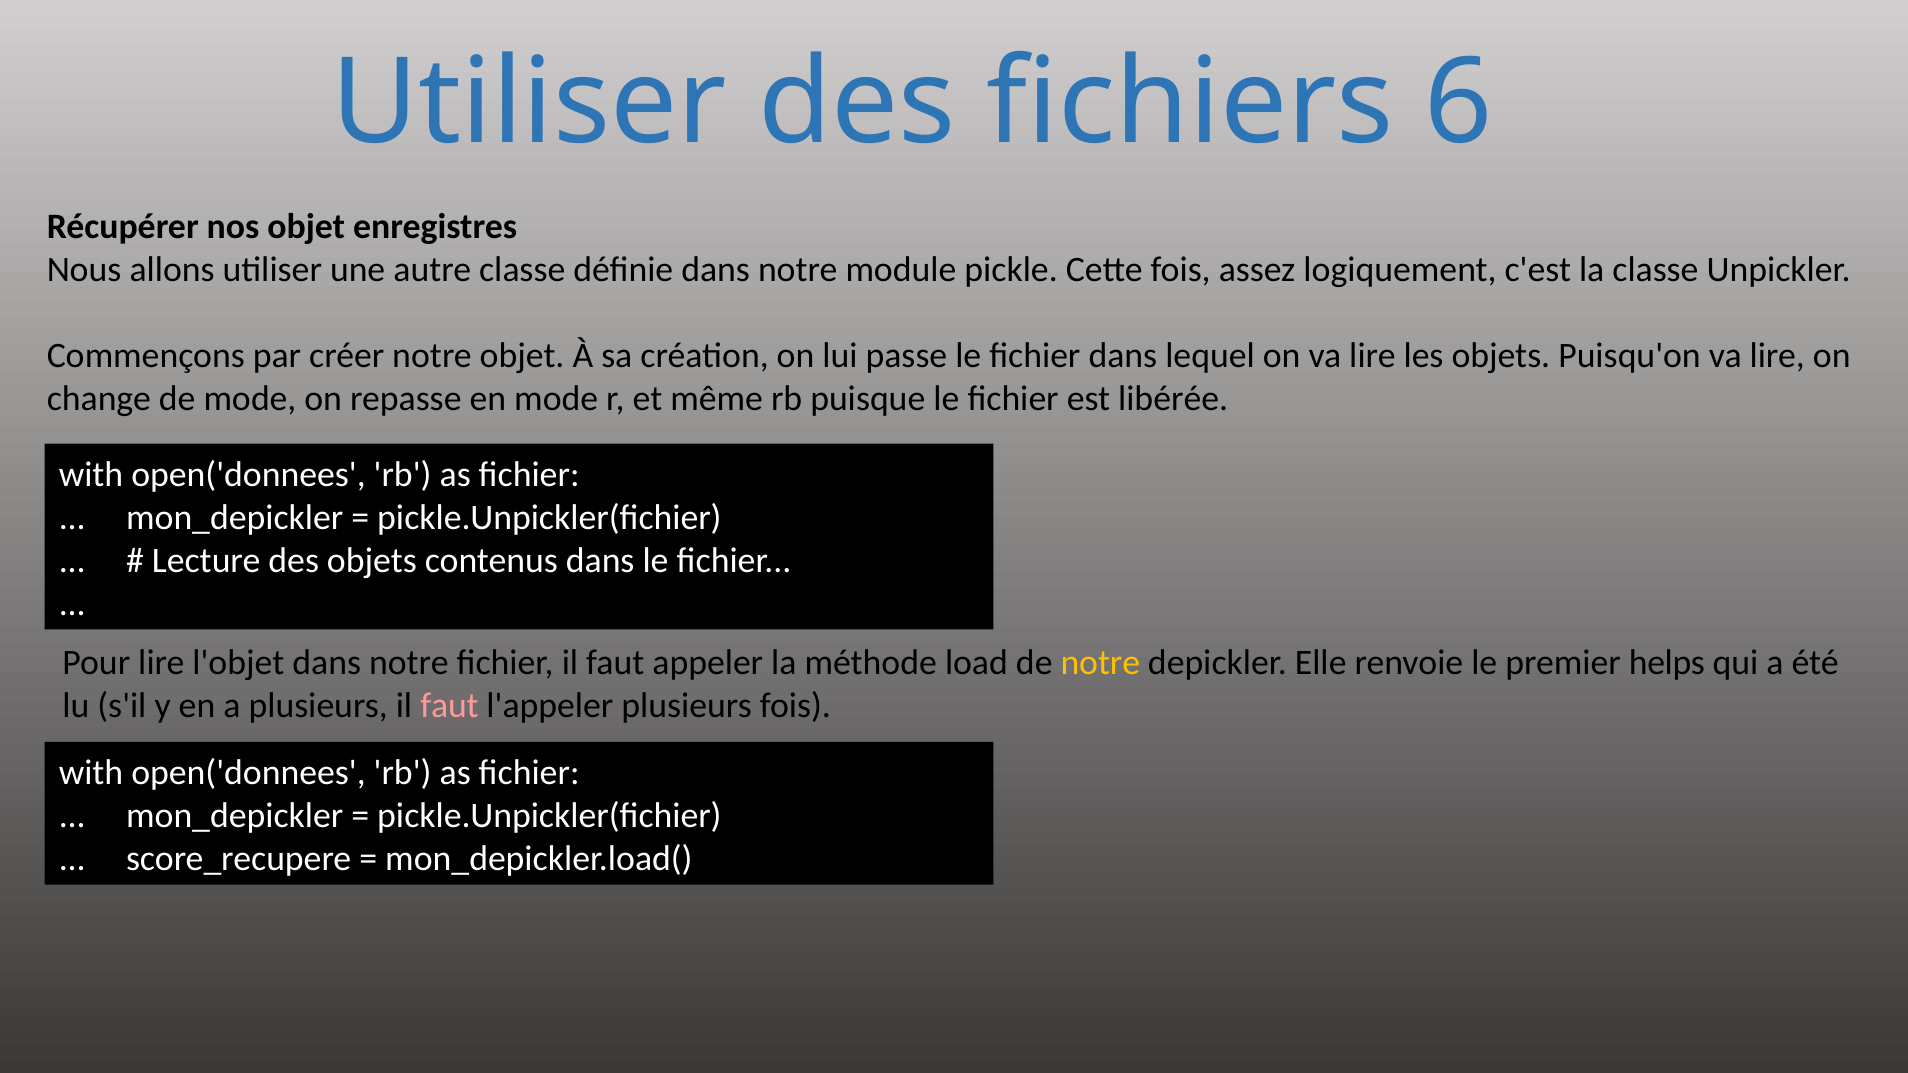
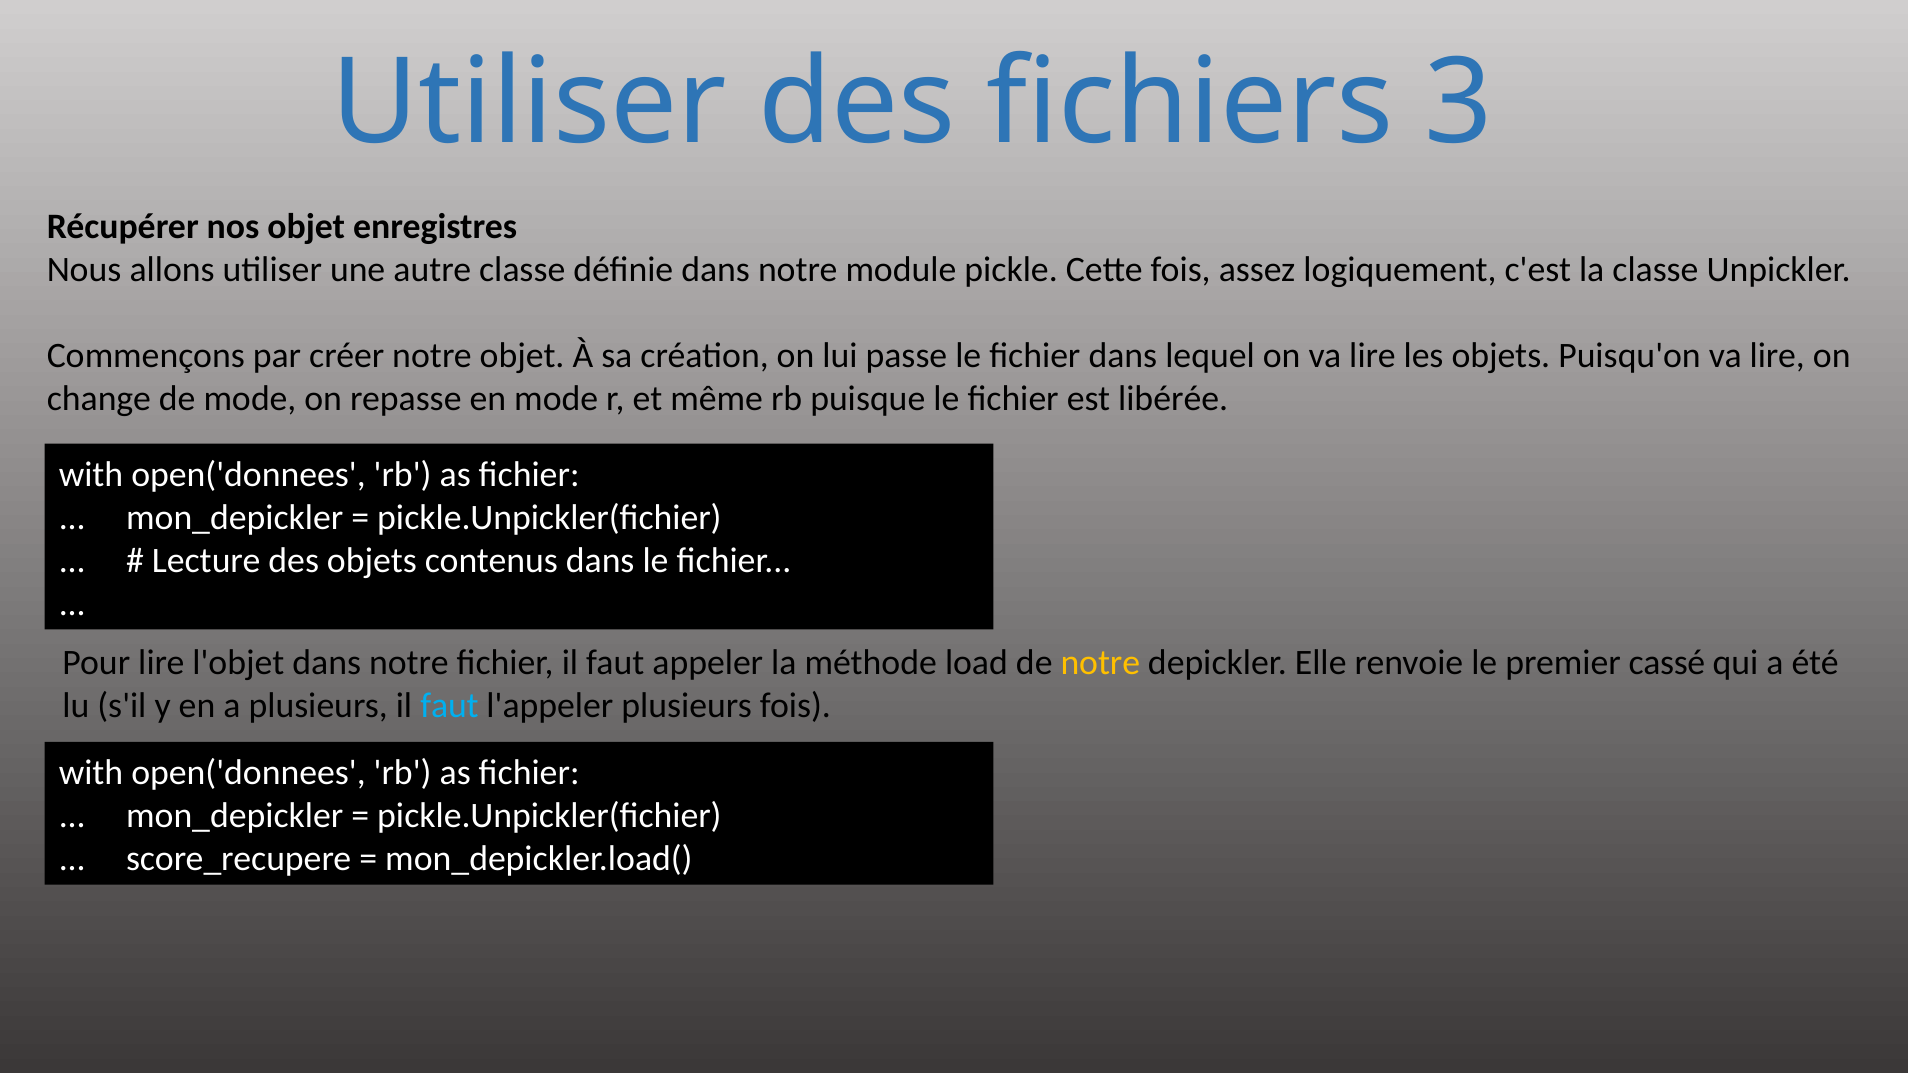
6: 6 -> 3
helps: helps -> cassé
faut at (449, 706) colour: pink -> light blue
